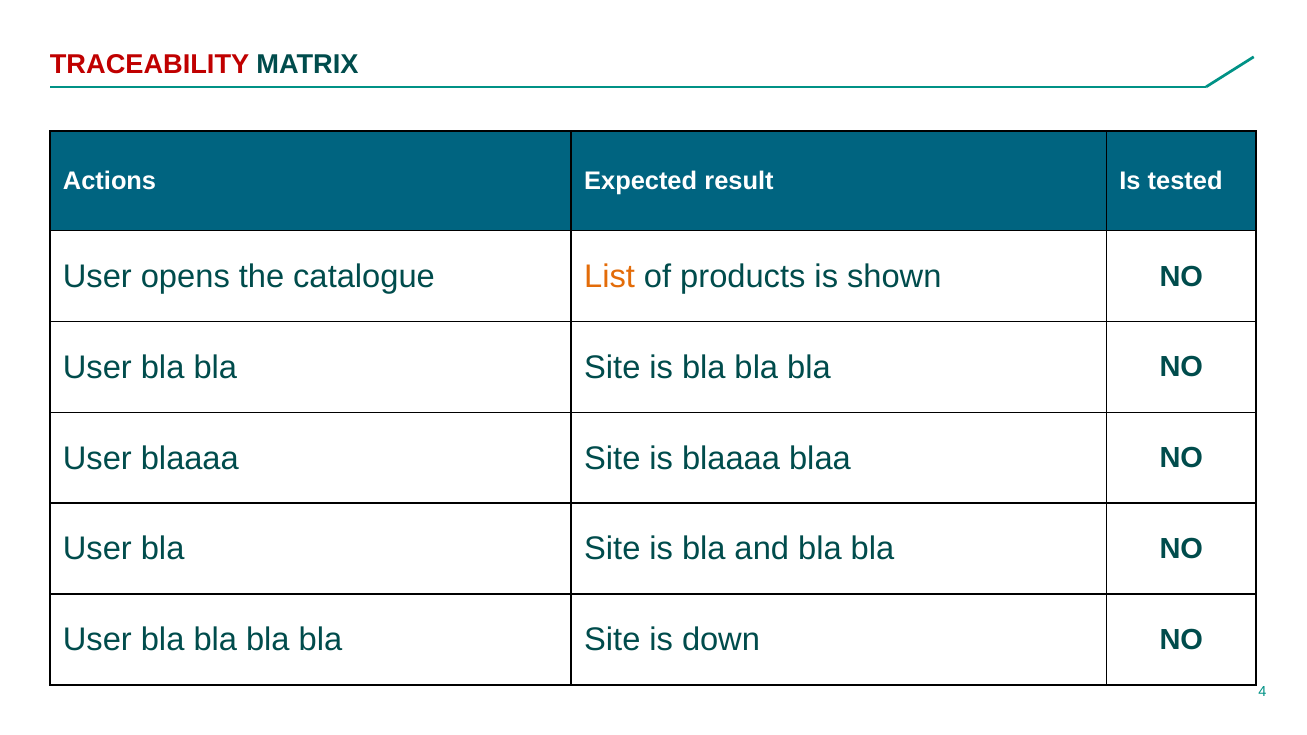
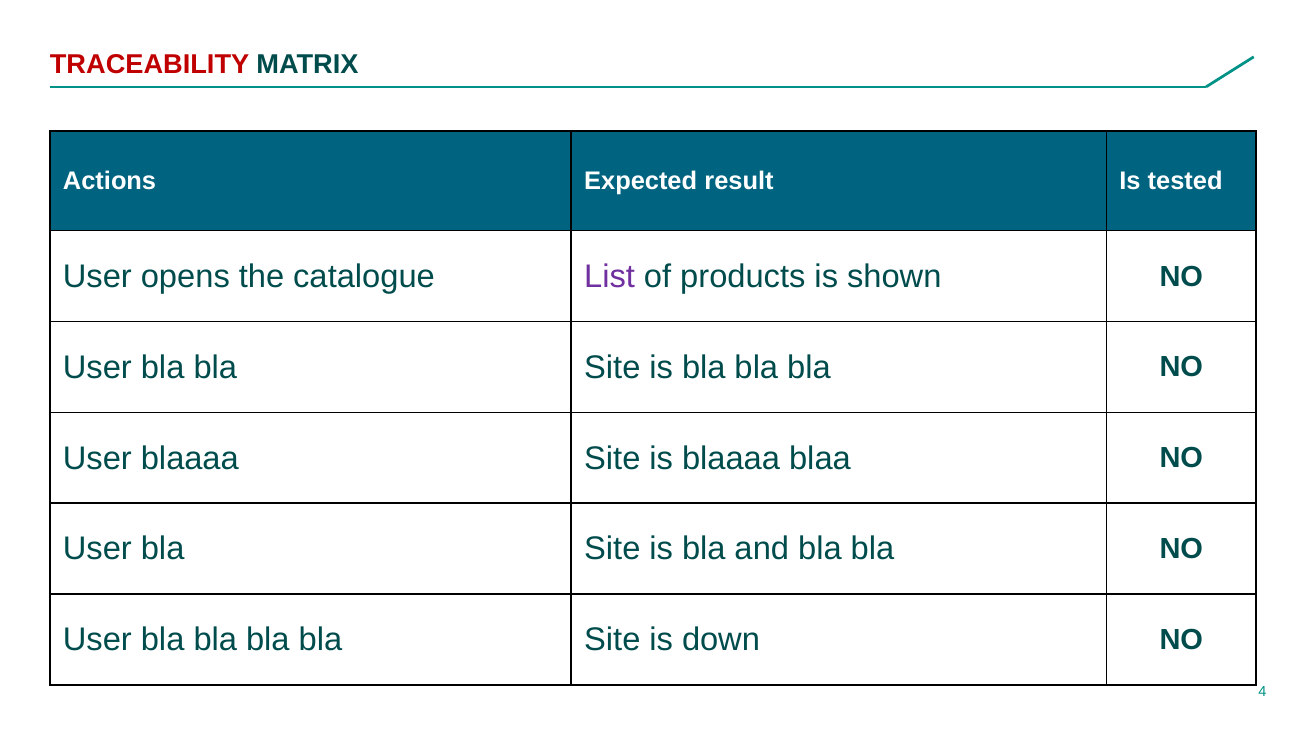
List colour: orange -> purple
